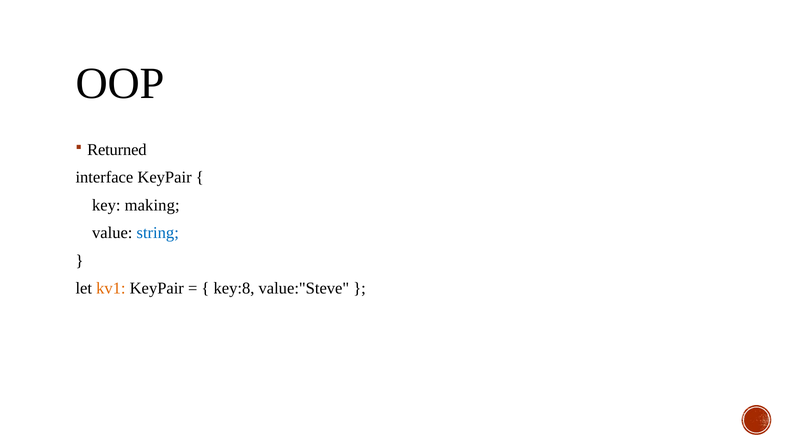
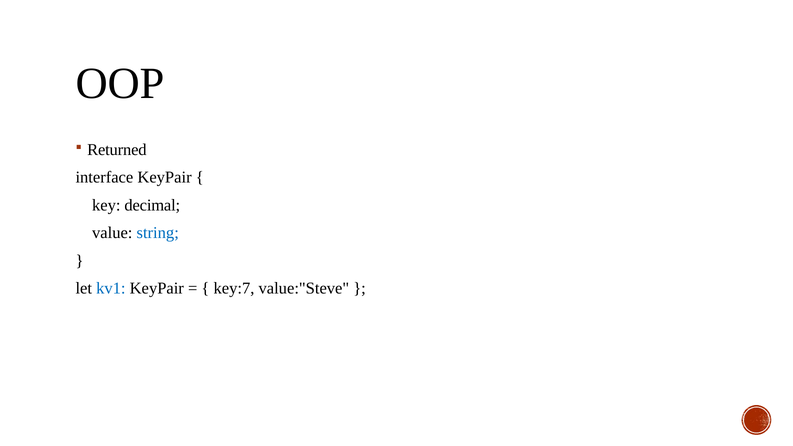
making: making -> decimal
kv1 colour: orange -> blue
key:8: key:8 -> key:7
